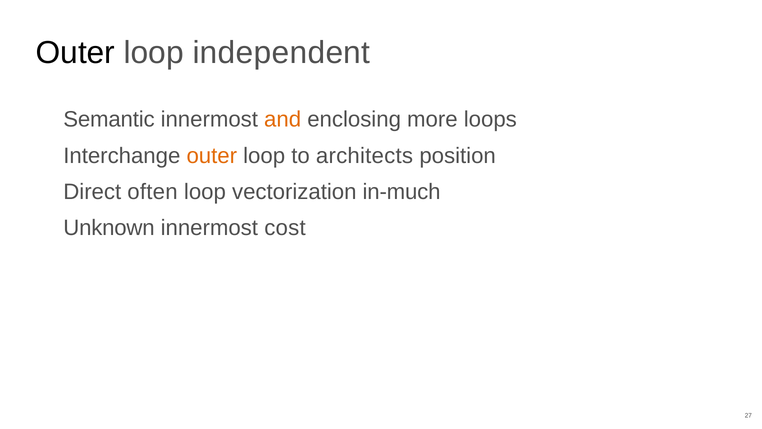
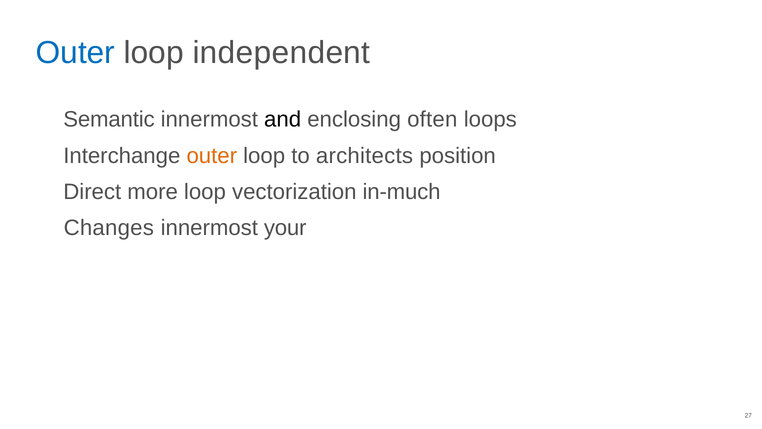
Outer at (75, 53) colour: black -> blue
and colour: orange -> black
more: more -> often
often: often -> more
Unknown: Unknown -> Changes
cost: cost -> your
